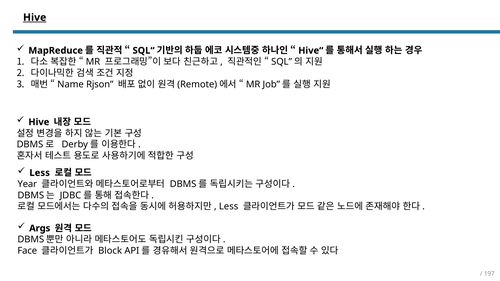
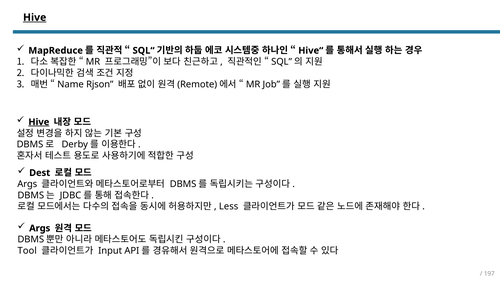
Hive at (39, 122) underline: none -> present
Less at (40, 173): Less -> Dest
Year at (27, 184): Year -> Args
Face: Face -> Tool
Block: Block -> Input
